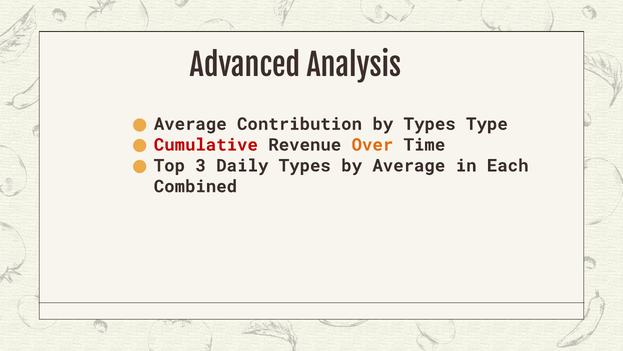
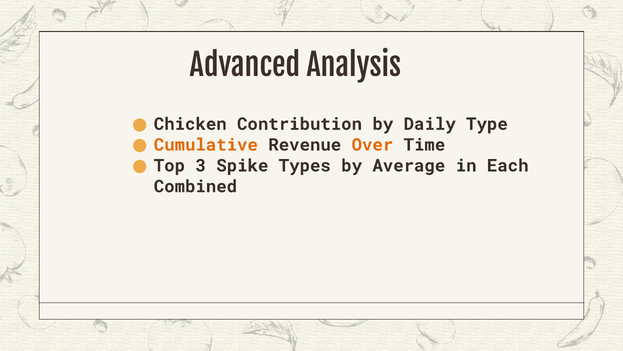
Average at (190, 124): Average -> Chicken
by Types: Types -> Daily
Cumulative colour: red -> orange
Daily: Daily -> Spike
